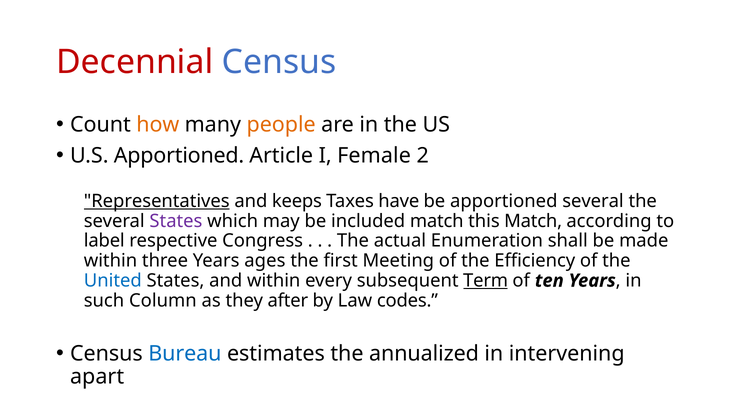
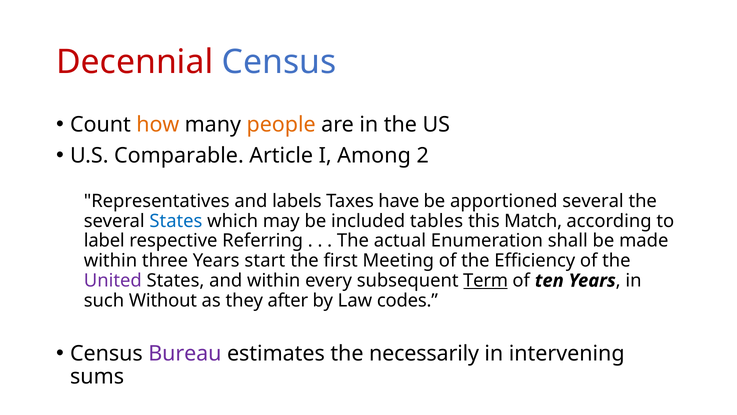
U.S Apportioned: Apportioned -> Comparable
Female: Female -> Among
Representatives underline: present -> none
keeps: keeps -> labels
States at (176, 221) colour: purple -> blue
included match: match -> tables
Congress: Congress -> Referring
ages: ages -> start
United colour: blue -> purple
Column: Column -> Without
Bureau colour: blue -> purple
annualized: annualized -> necessarily
apart: apart -> sums
